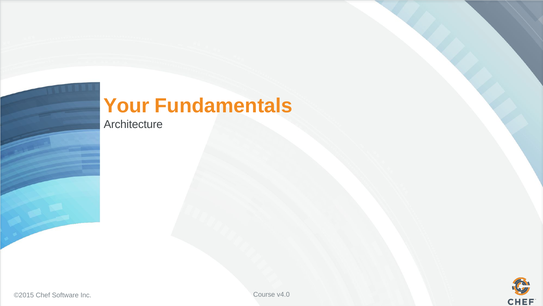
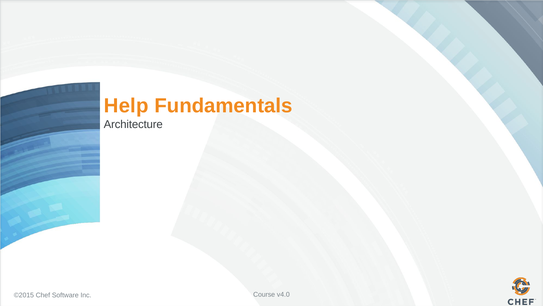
Your: Your -> Help
